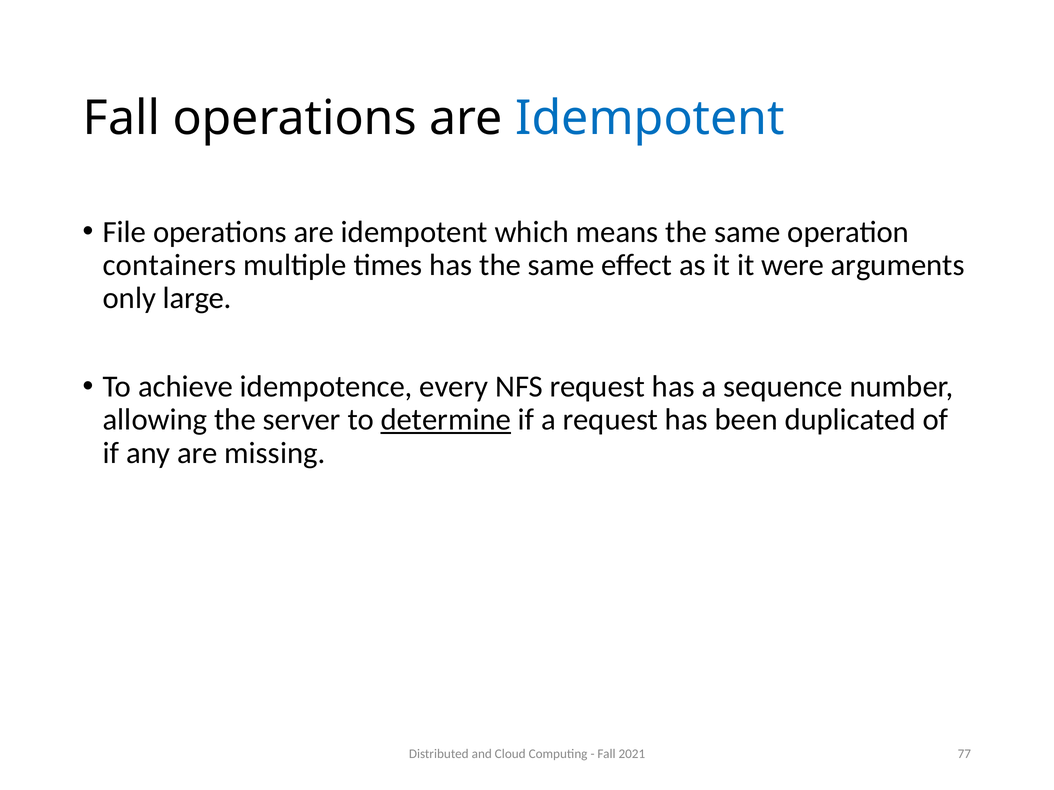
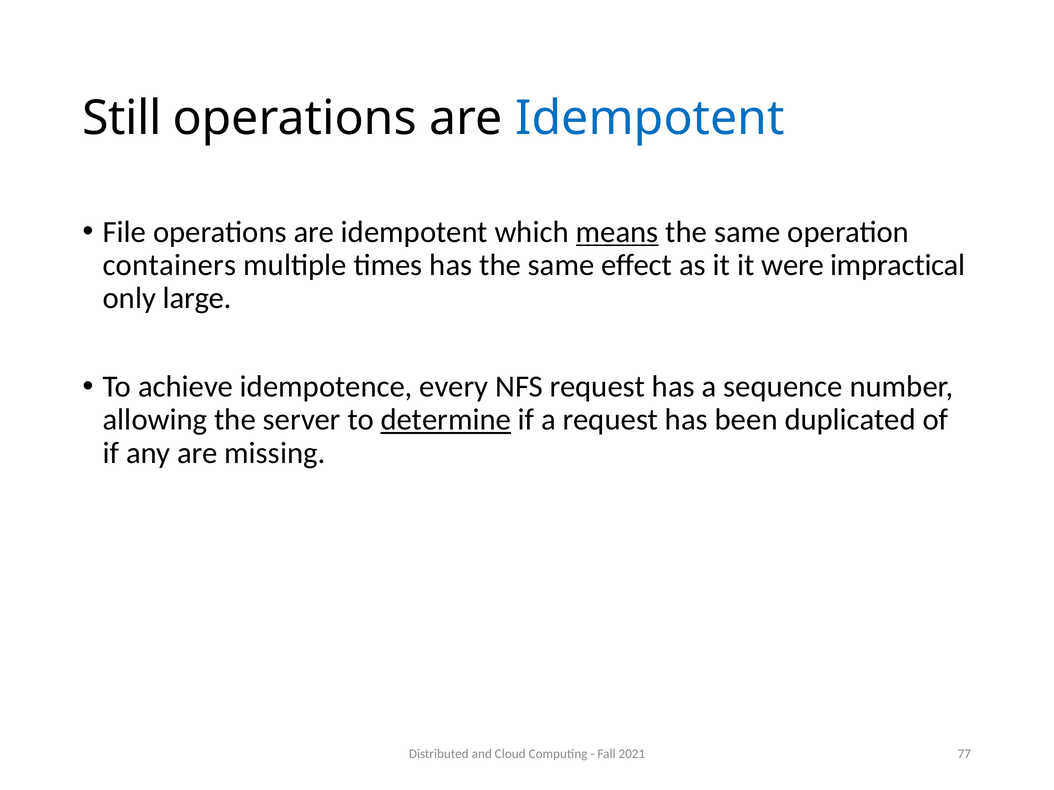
Fall at (122, 118): Fall -> Still
means underline: none -> present
arguments: arguments -> impractical
